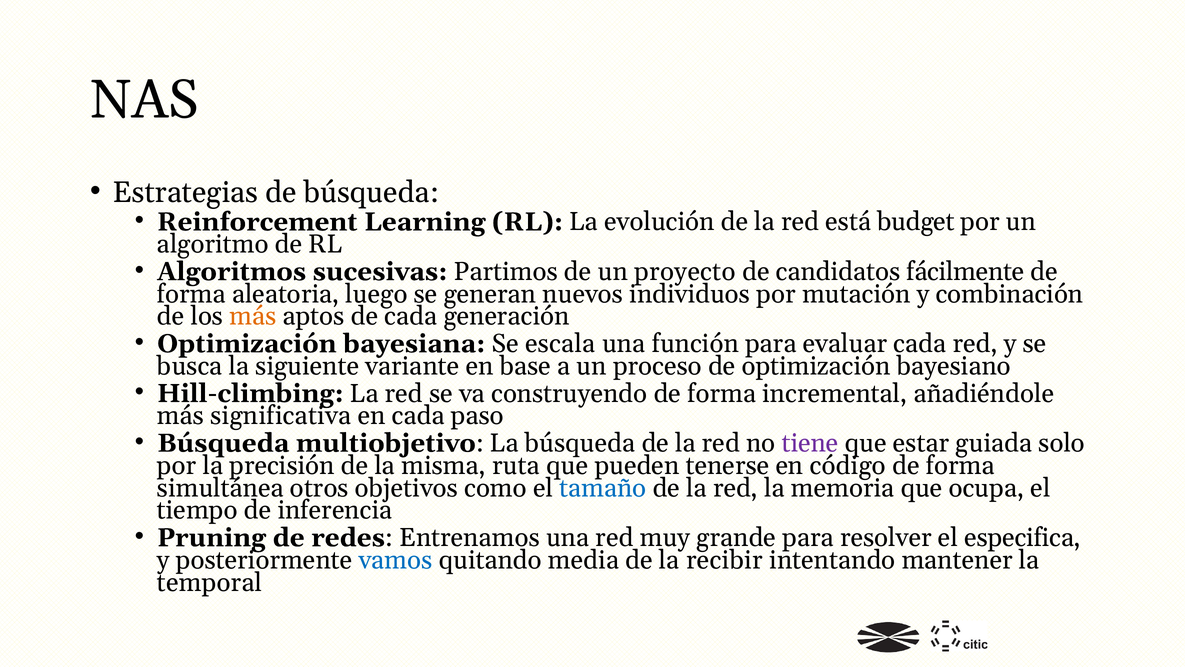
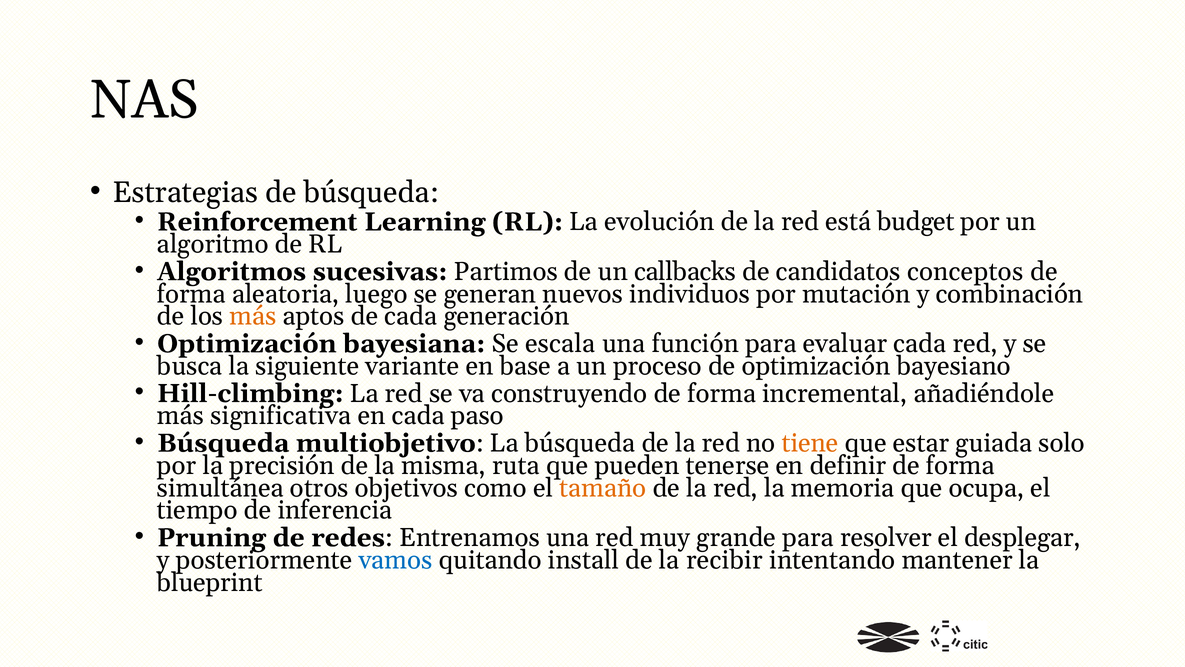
proyecto: proyecto -> callbacks
fácilmente: fácilmente -> conceptos
tiene colour: purple -> orange
código: código -> definir
tamaño colour: blue -> orange
especifica: especifica -> desplegar
media: media -> install
temporal: temporal -> blueprint
